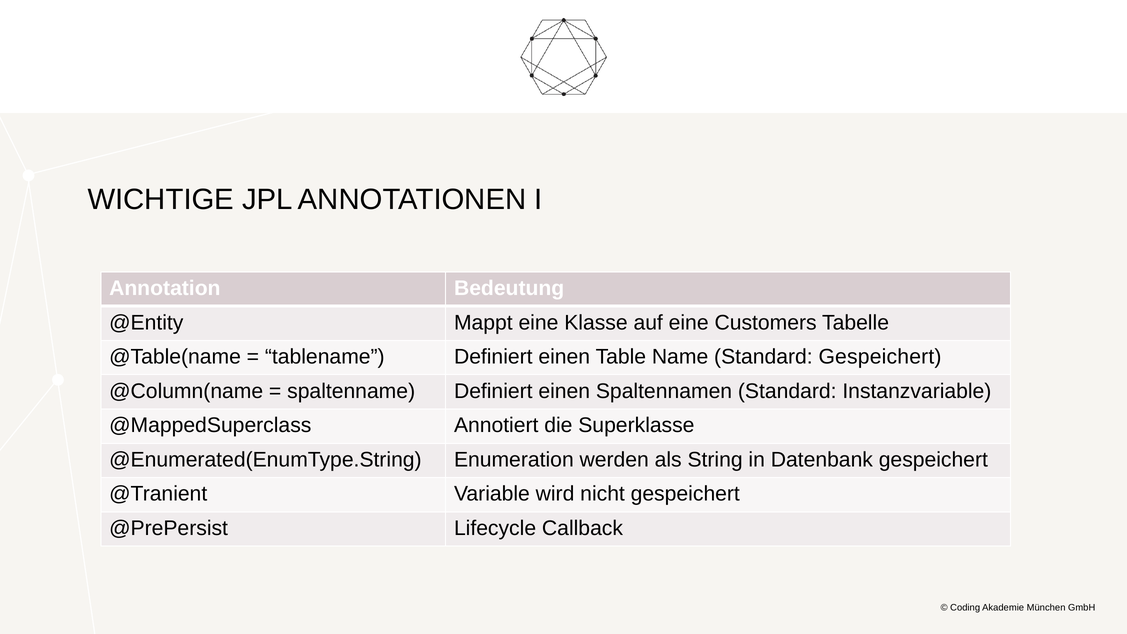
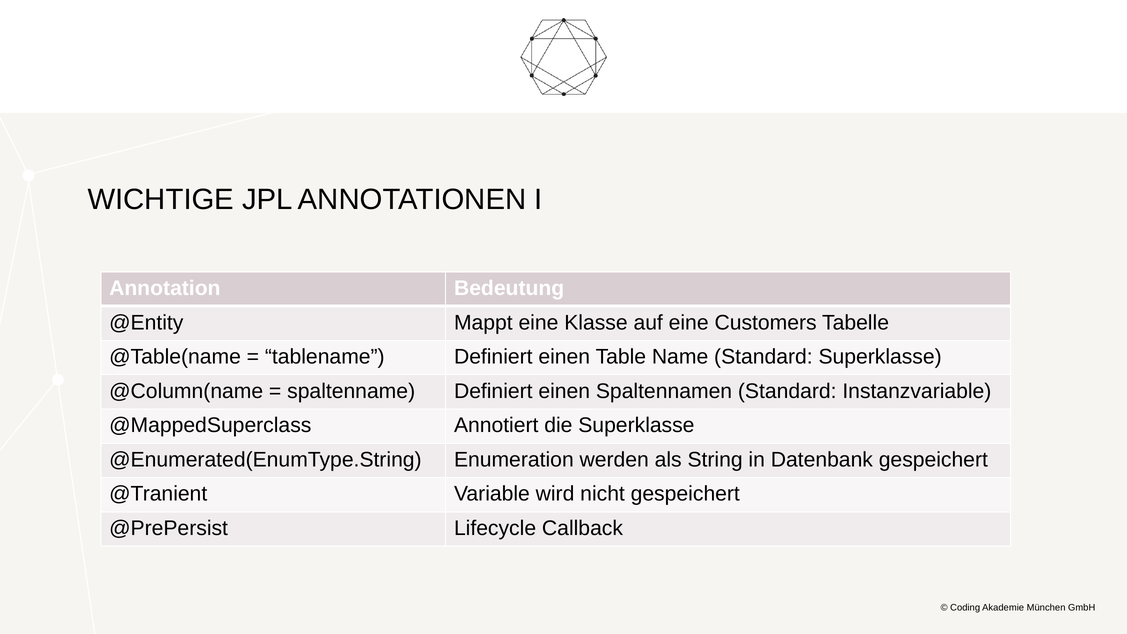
Standard Gespeichert: Gespeichert -> Superklasse
